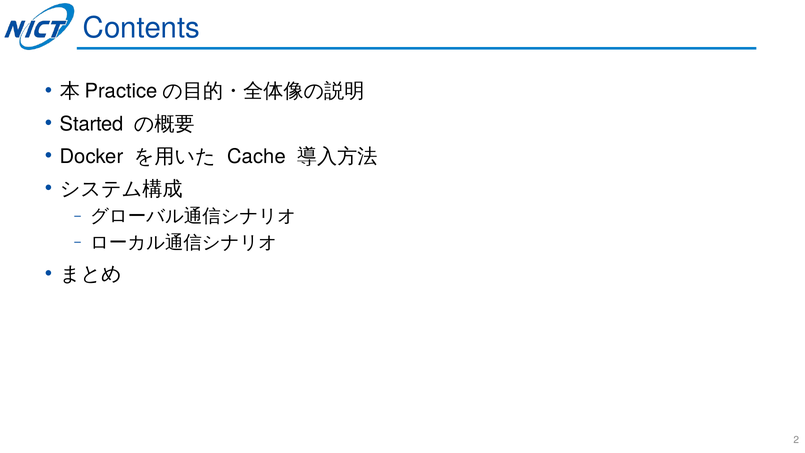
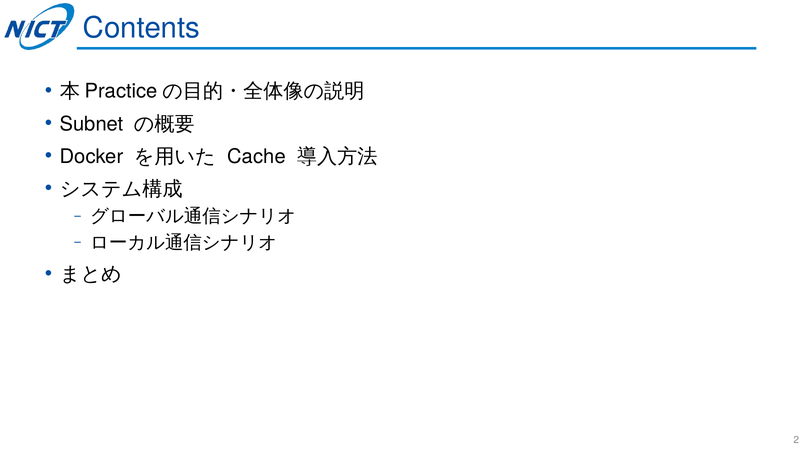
Started: Started -> Subnet
